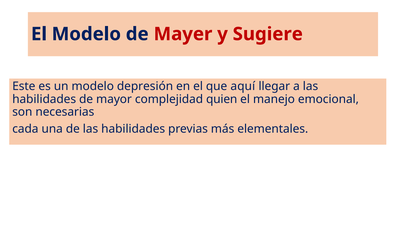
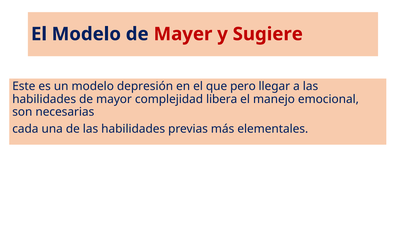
aquí: aquí -> pero
quien: quien -> libera
